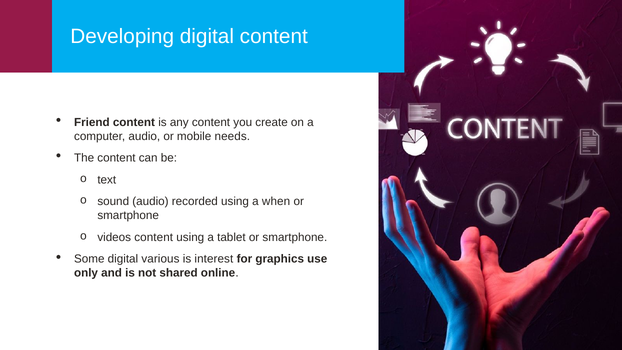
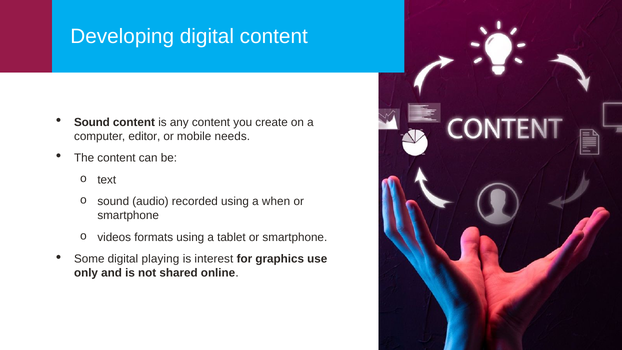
Friend at (92, 122): Friend -> Sound
computer audio: audio -> editor
videos content: content -> formats
various: various -> playing
